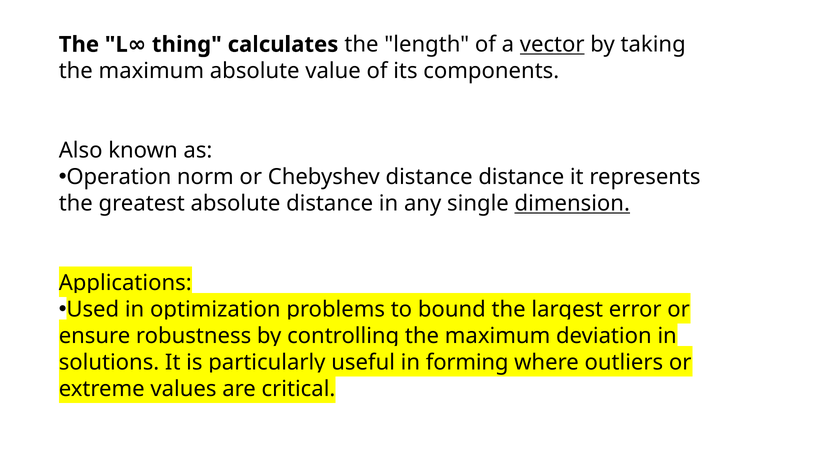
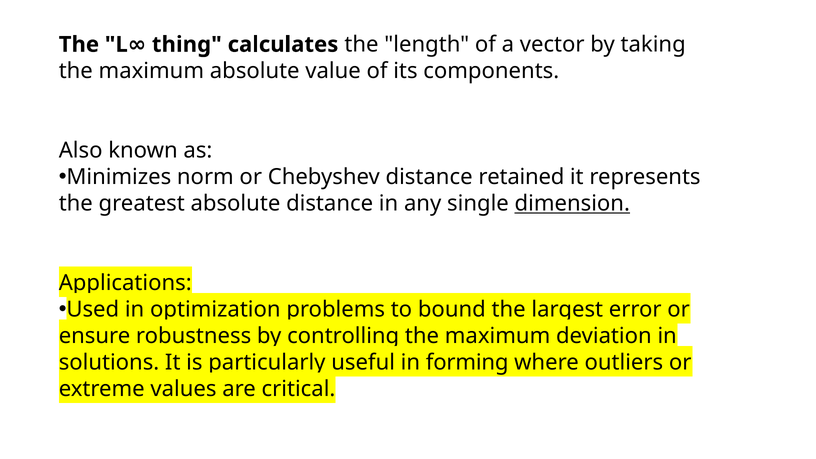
vector underline: present -> none
Operation: Operation -> Minimizes
distance distance: distance -> retained
